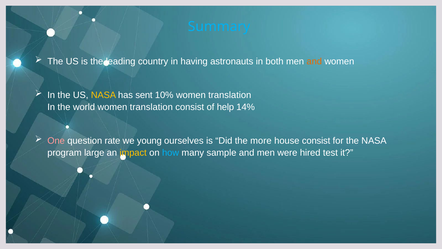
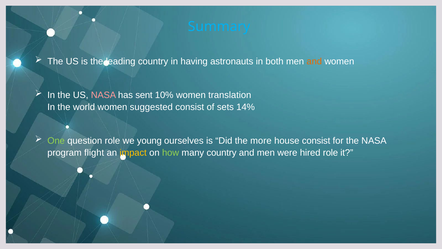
NASA at (103, 95) colour: yellow -> pink
world women translation: translation -> suggested
help: help -> sets
One colour: pink -> light green
question rate: rate -> role
large: large -> flight
how colour: light blue -> light green
many sample: sample -> country
hired test: test -> role
